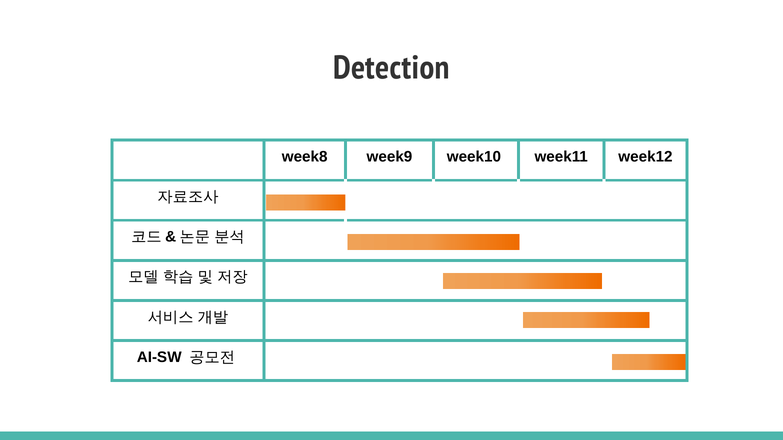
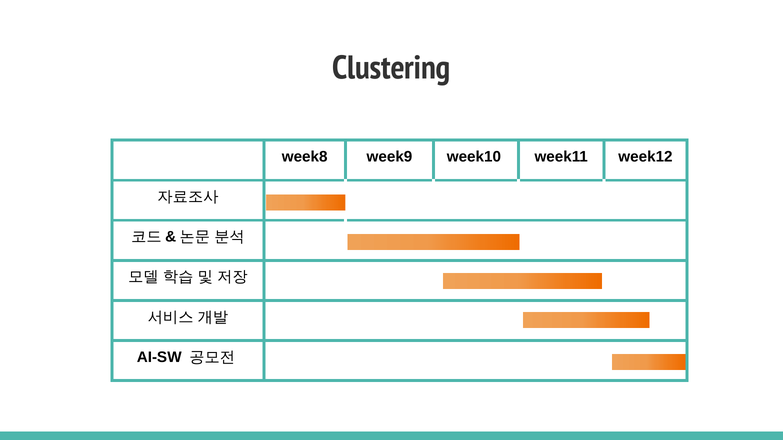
Detection: Detection -> Clustering
